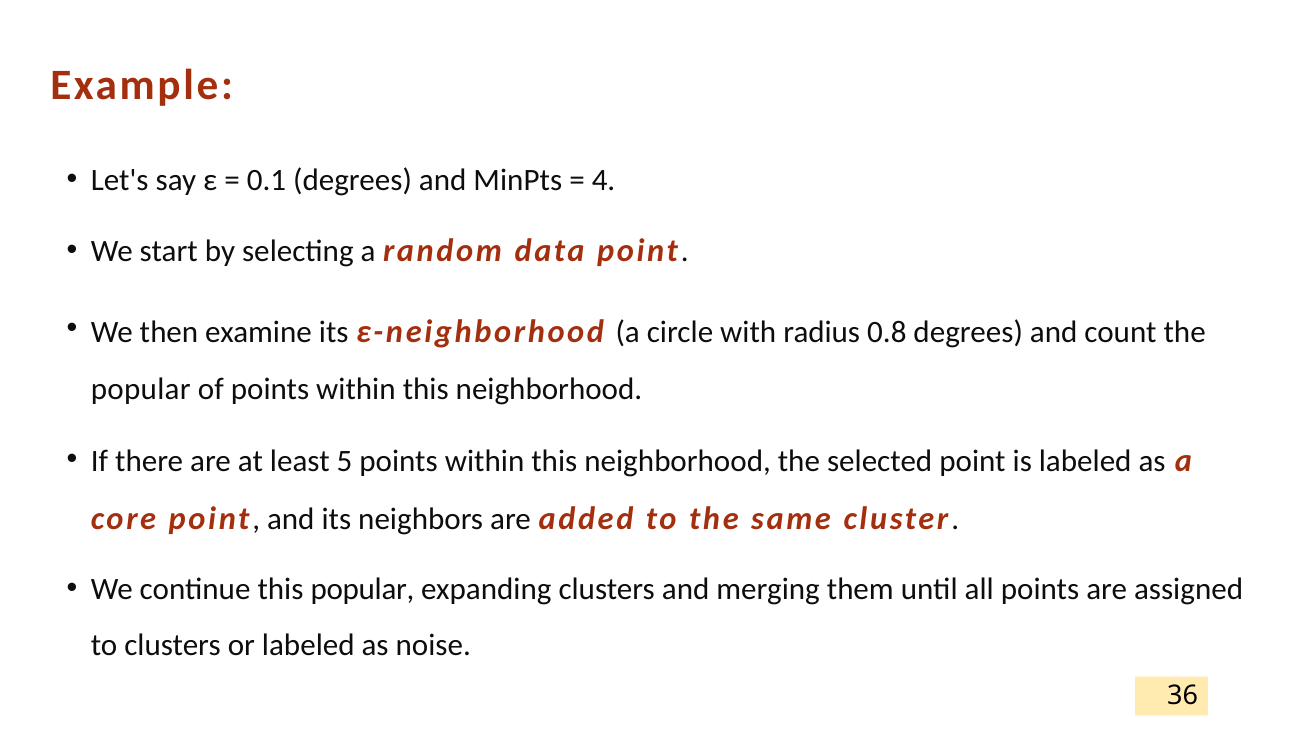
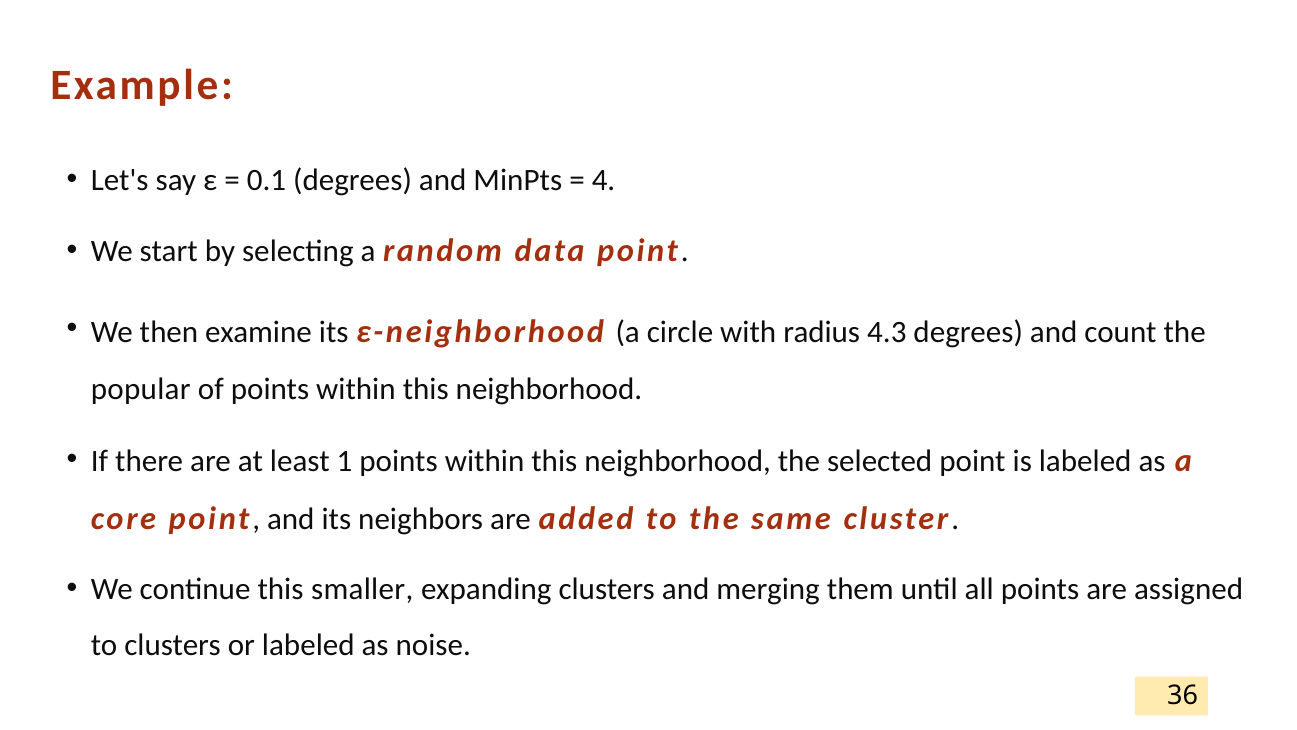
0.8: 0.8 -> 4.3
5: 5 -> 1
this popular: popular -> smaller
